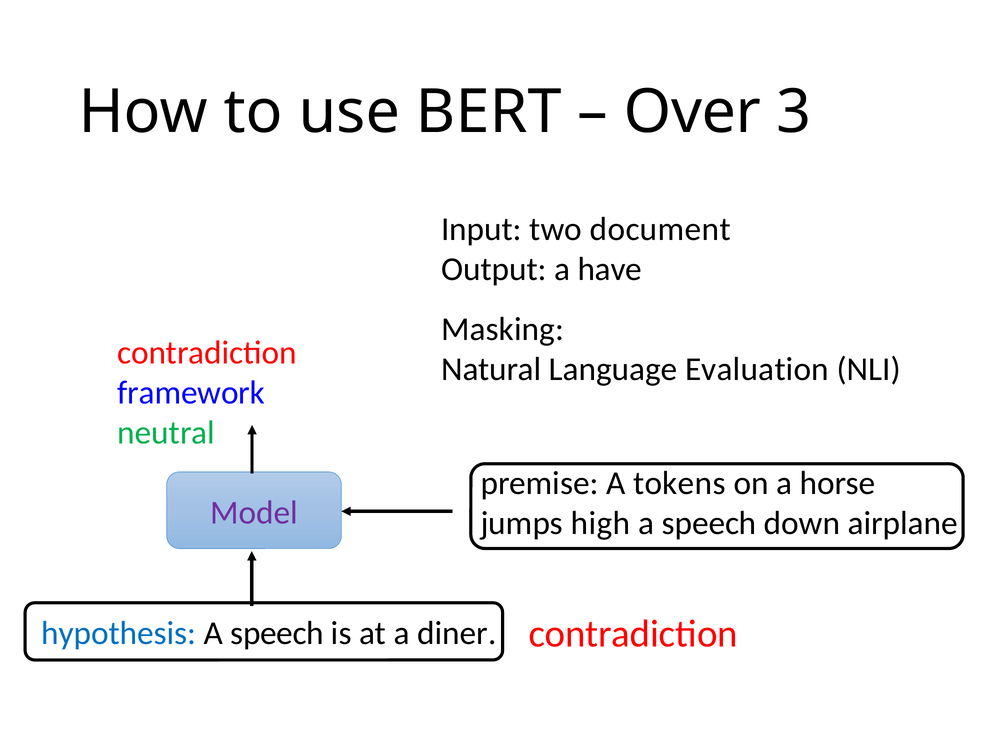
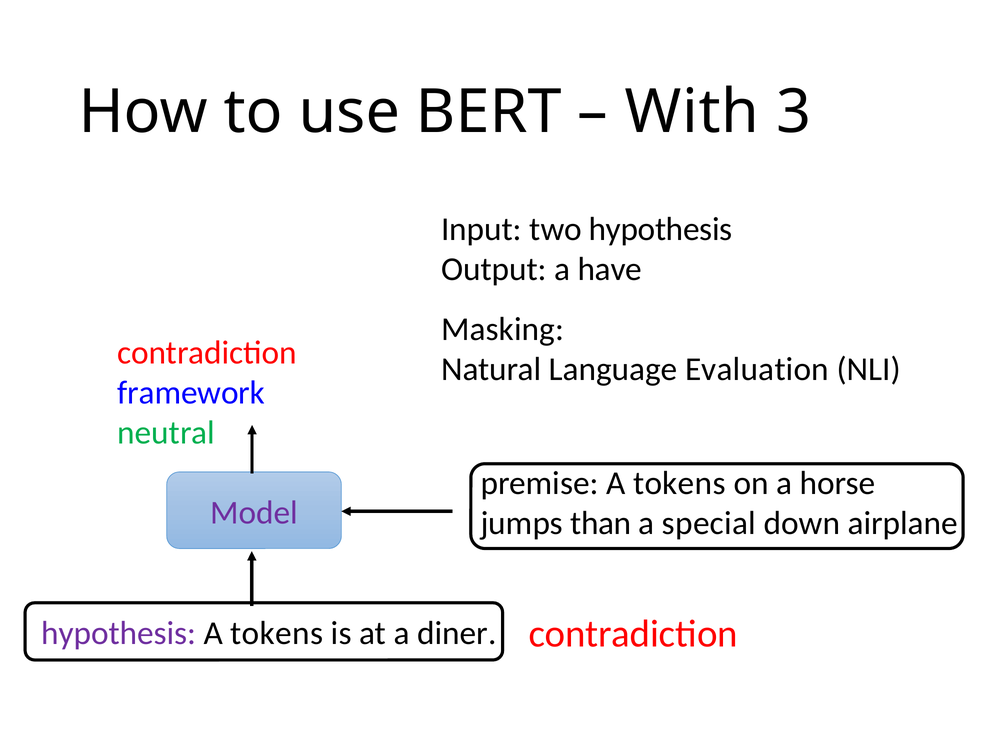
Over: Over -> With
two document: document -> hypothesis
high: high -> than
speech at (709, 523): speech -> special
hypothesis at (119, 633) colour: blue -> purple
speech at (277, 633): speech -> tokens
